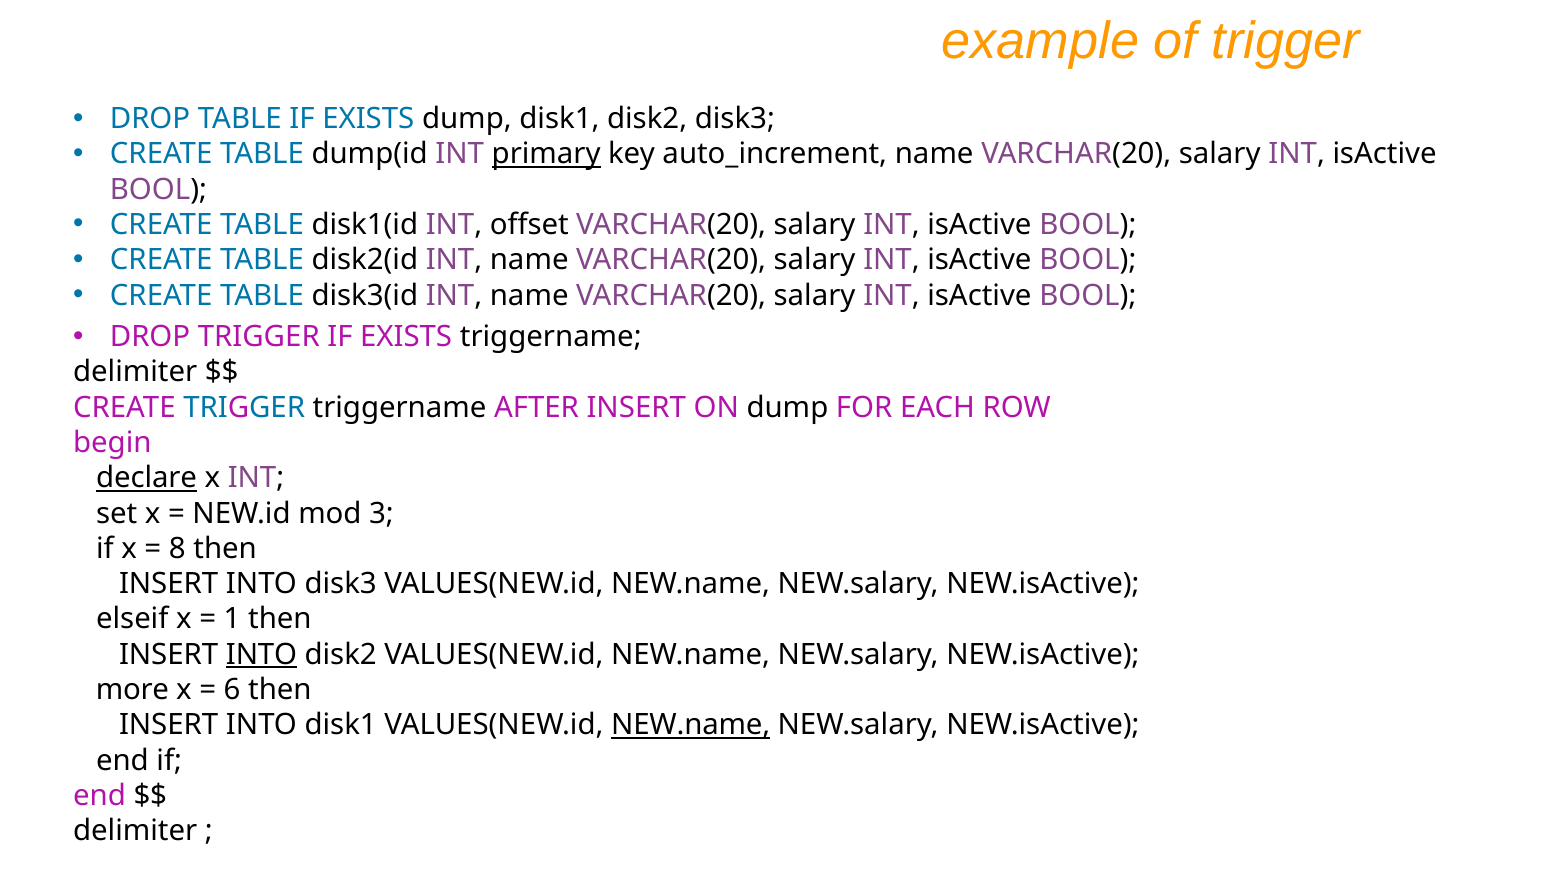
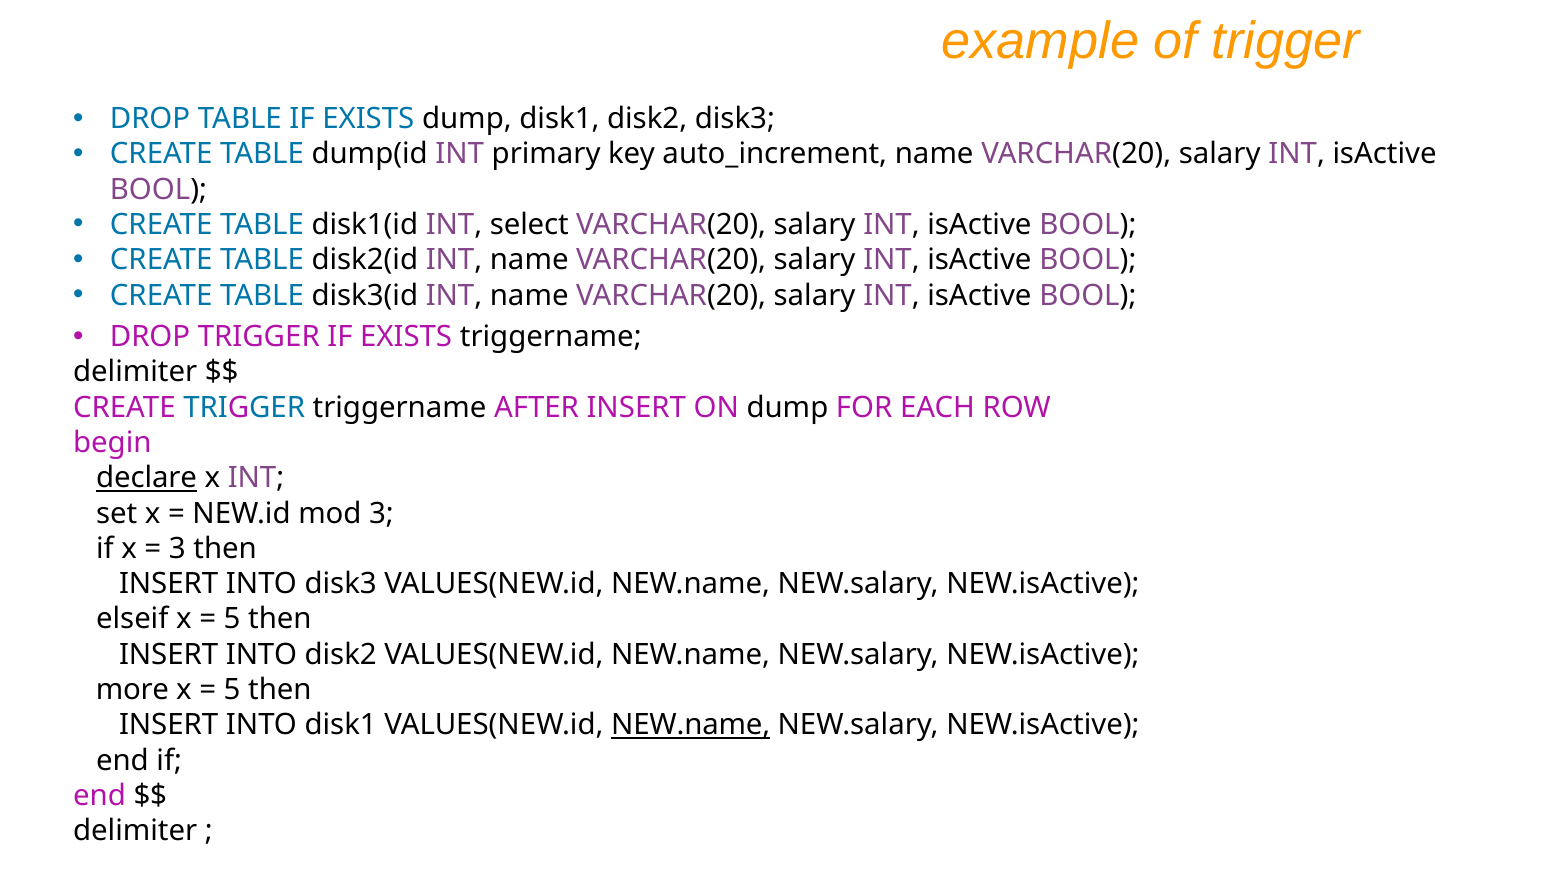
primary underline: present -> none
offset: offset -> select
8 at (177, 549): 8 -> 3
1 at (232, 619): 1 -> 5
INTO at (262, 654) underline: present -> none
6 at (232, 690): 6 -> 5
